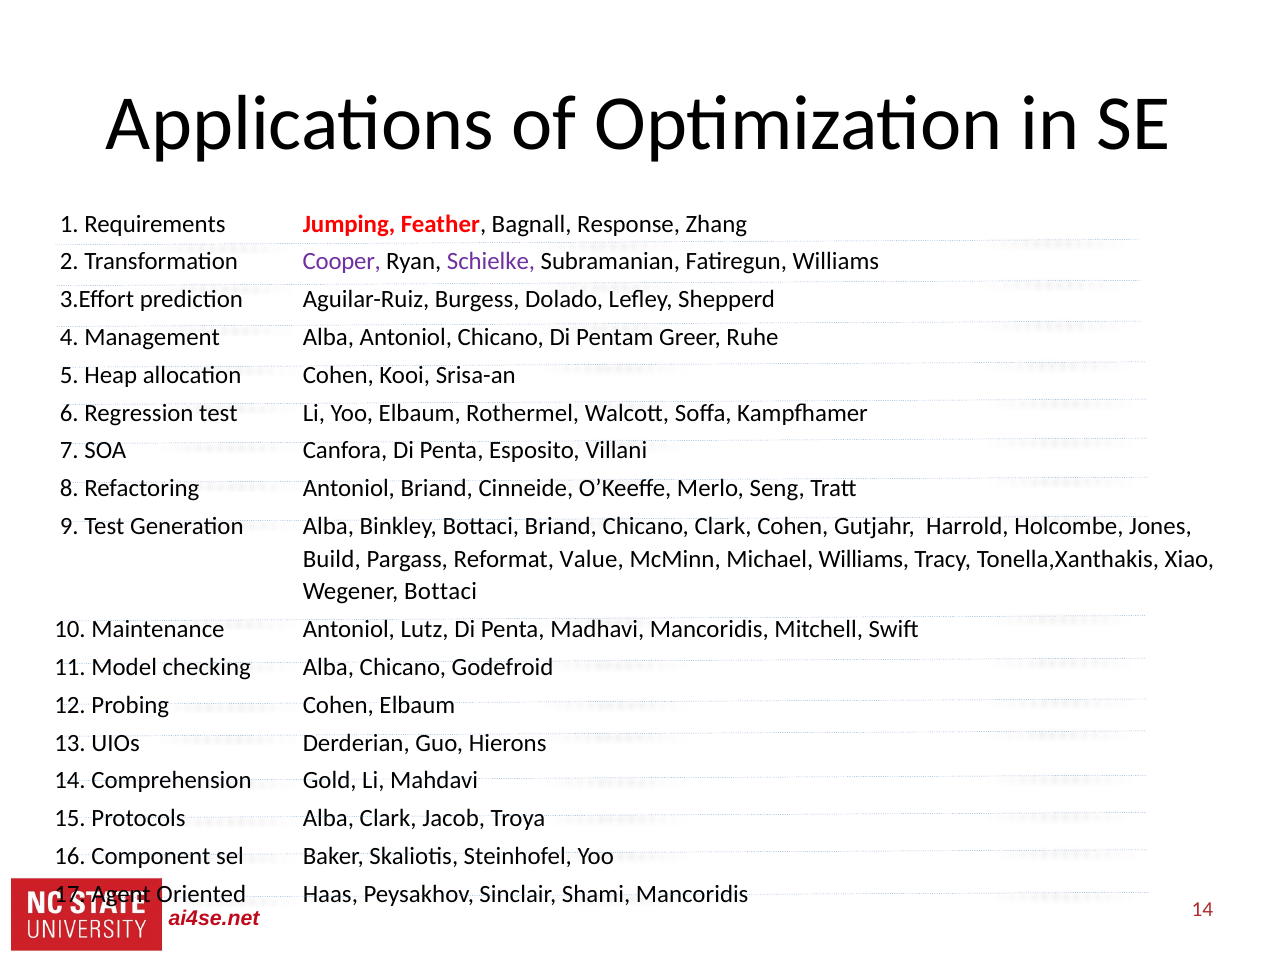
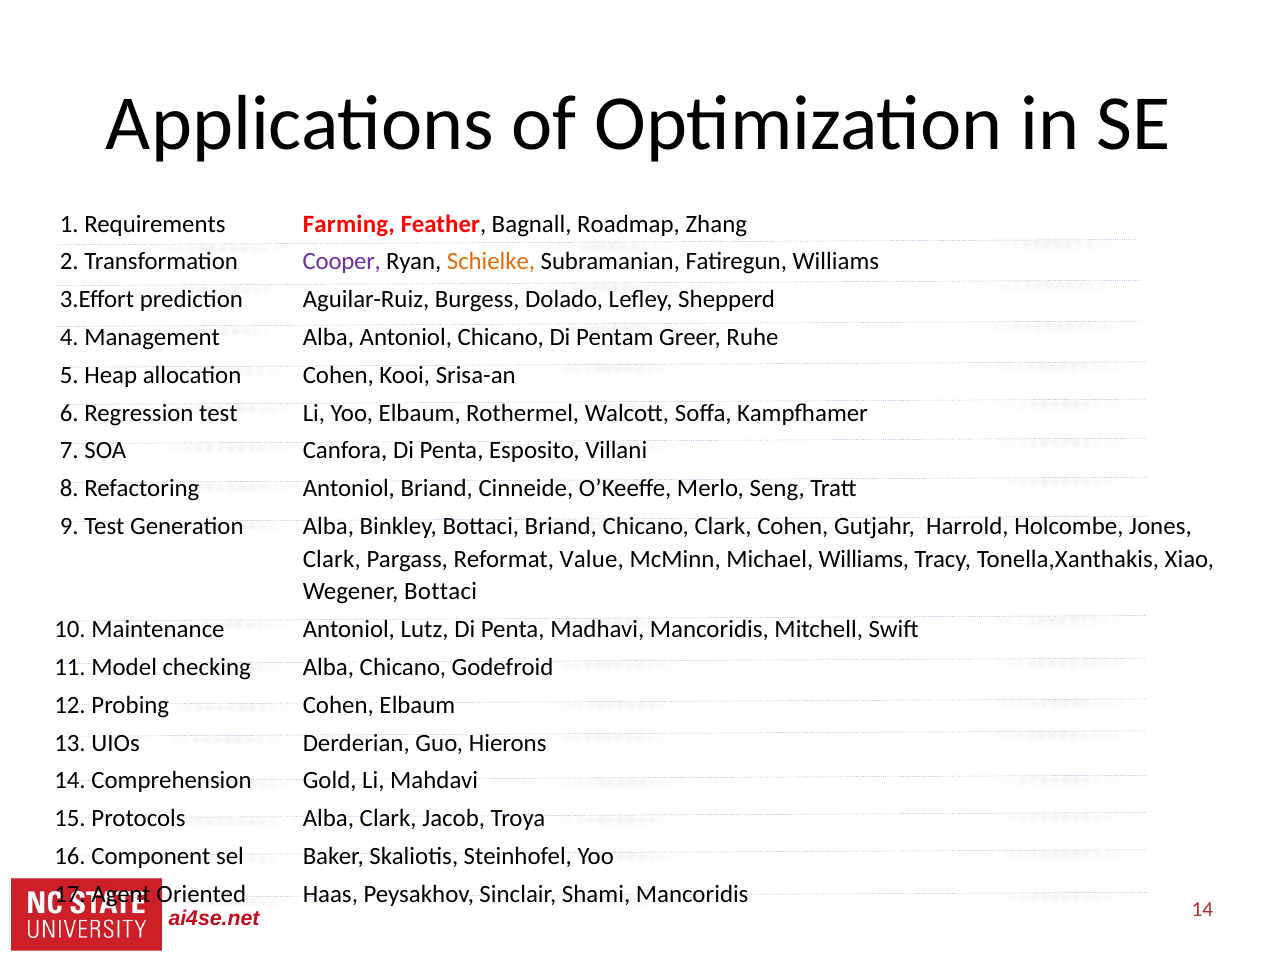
Jumping: Jumping -> Farming
Response: Response -> Roadmap
Schielke colour: purple -> orange
Build at (332, 559): Build -> Clark
